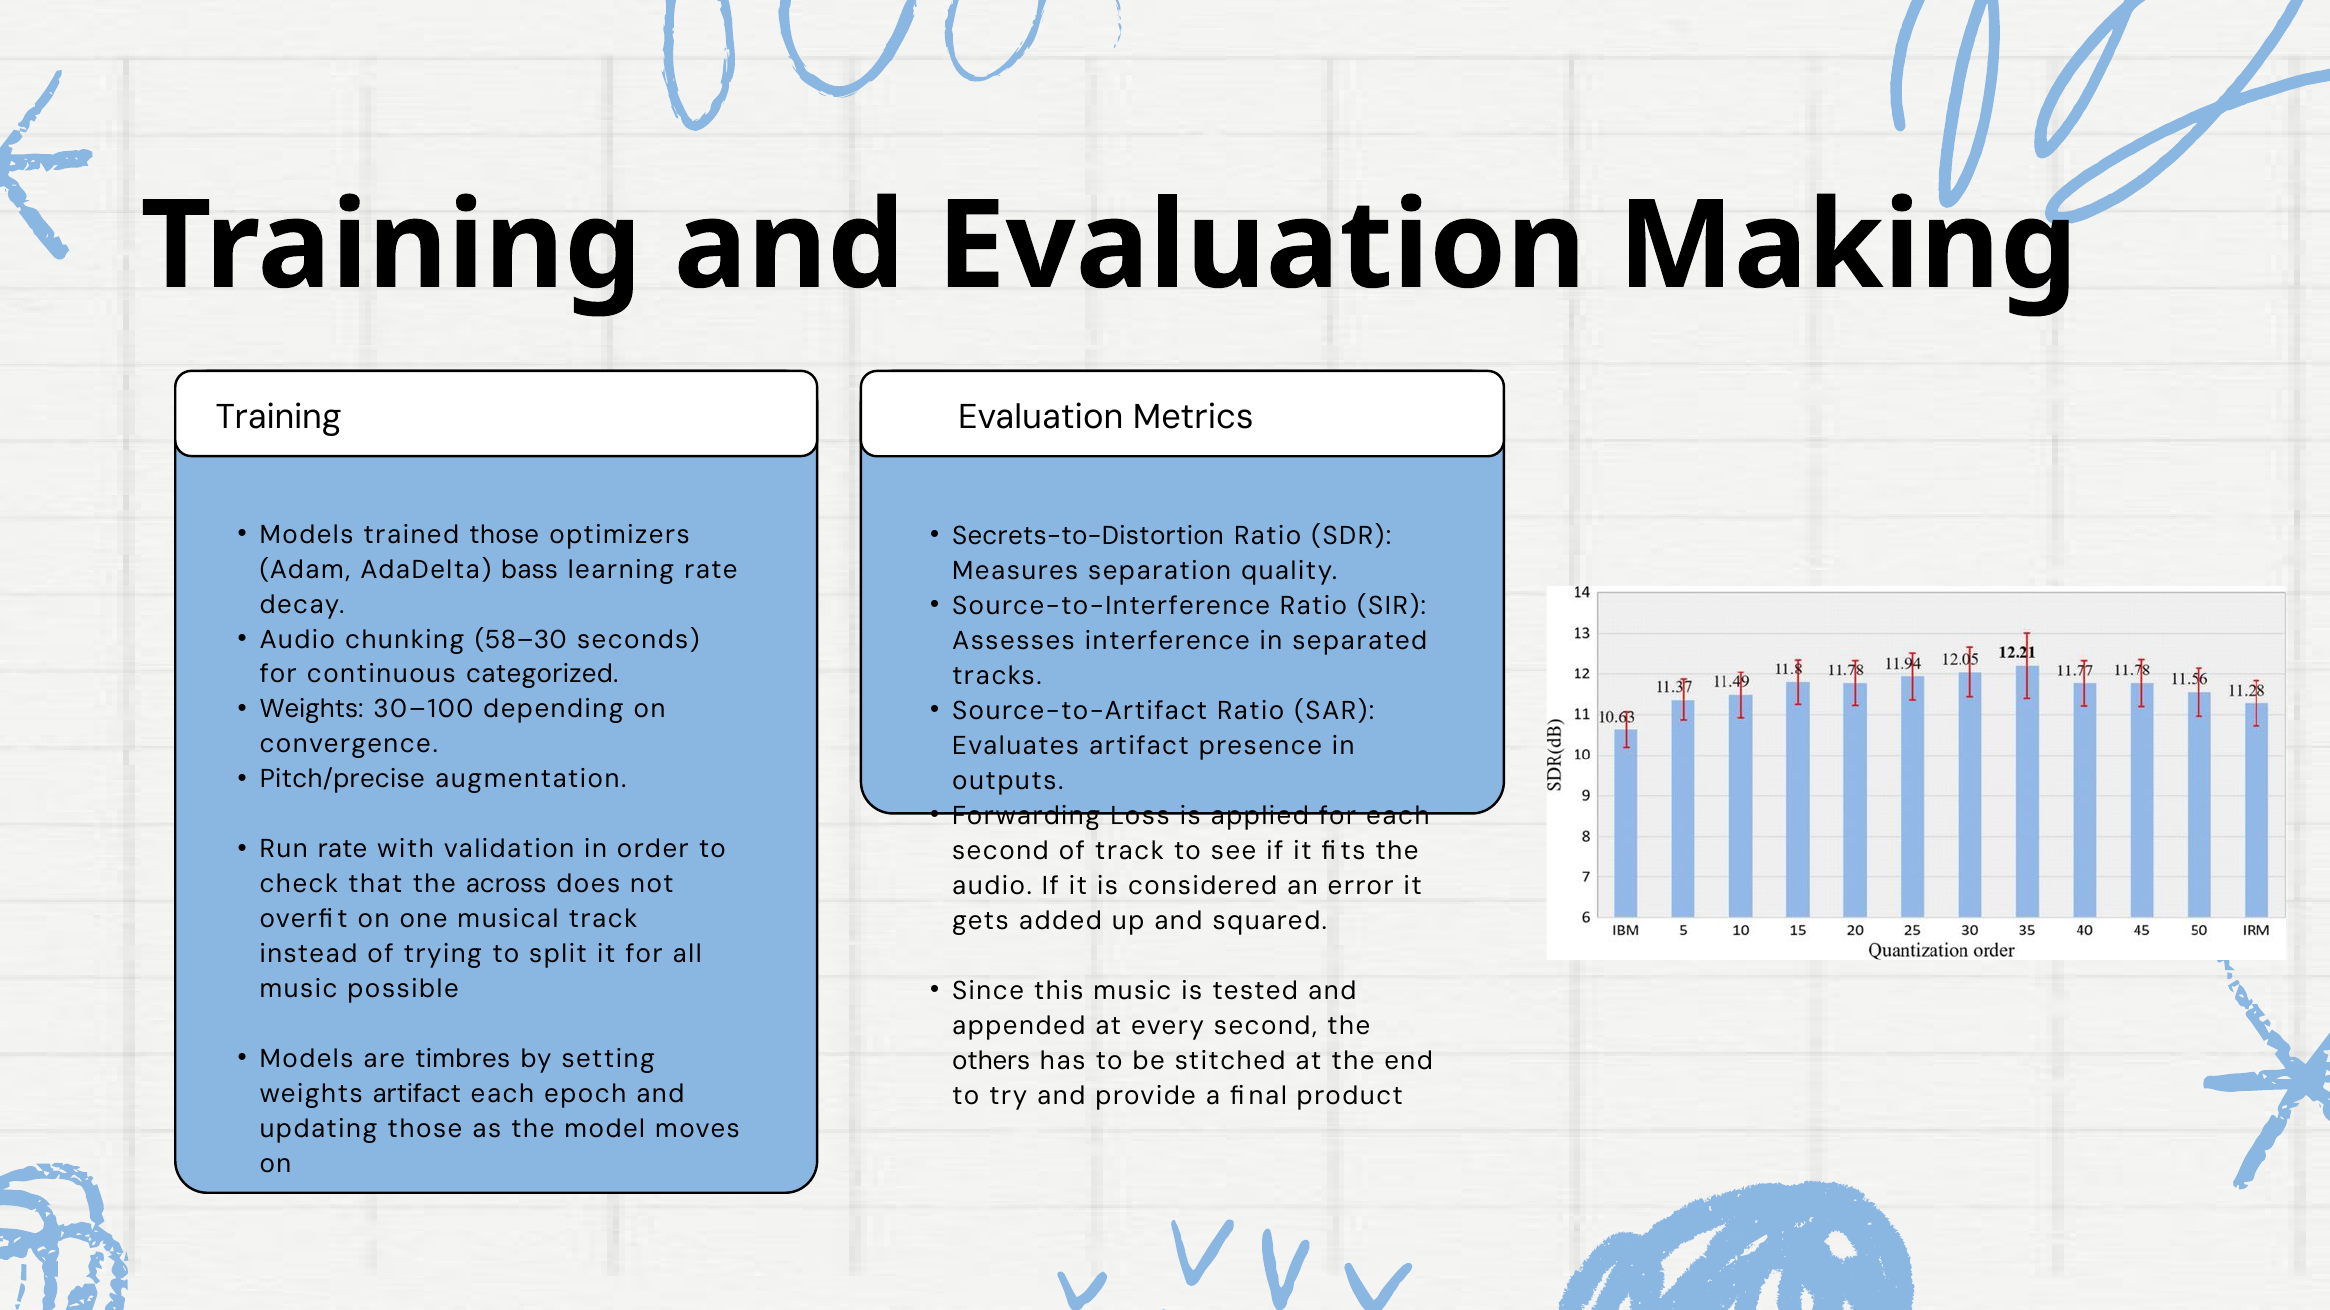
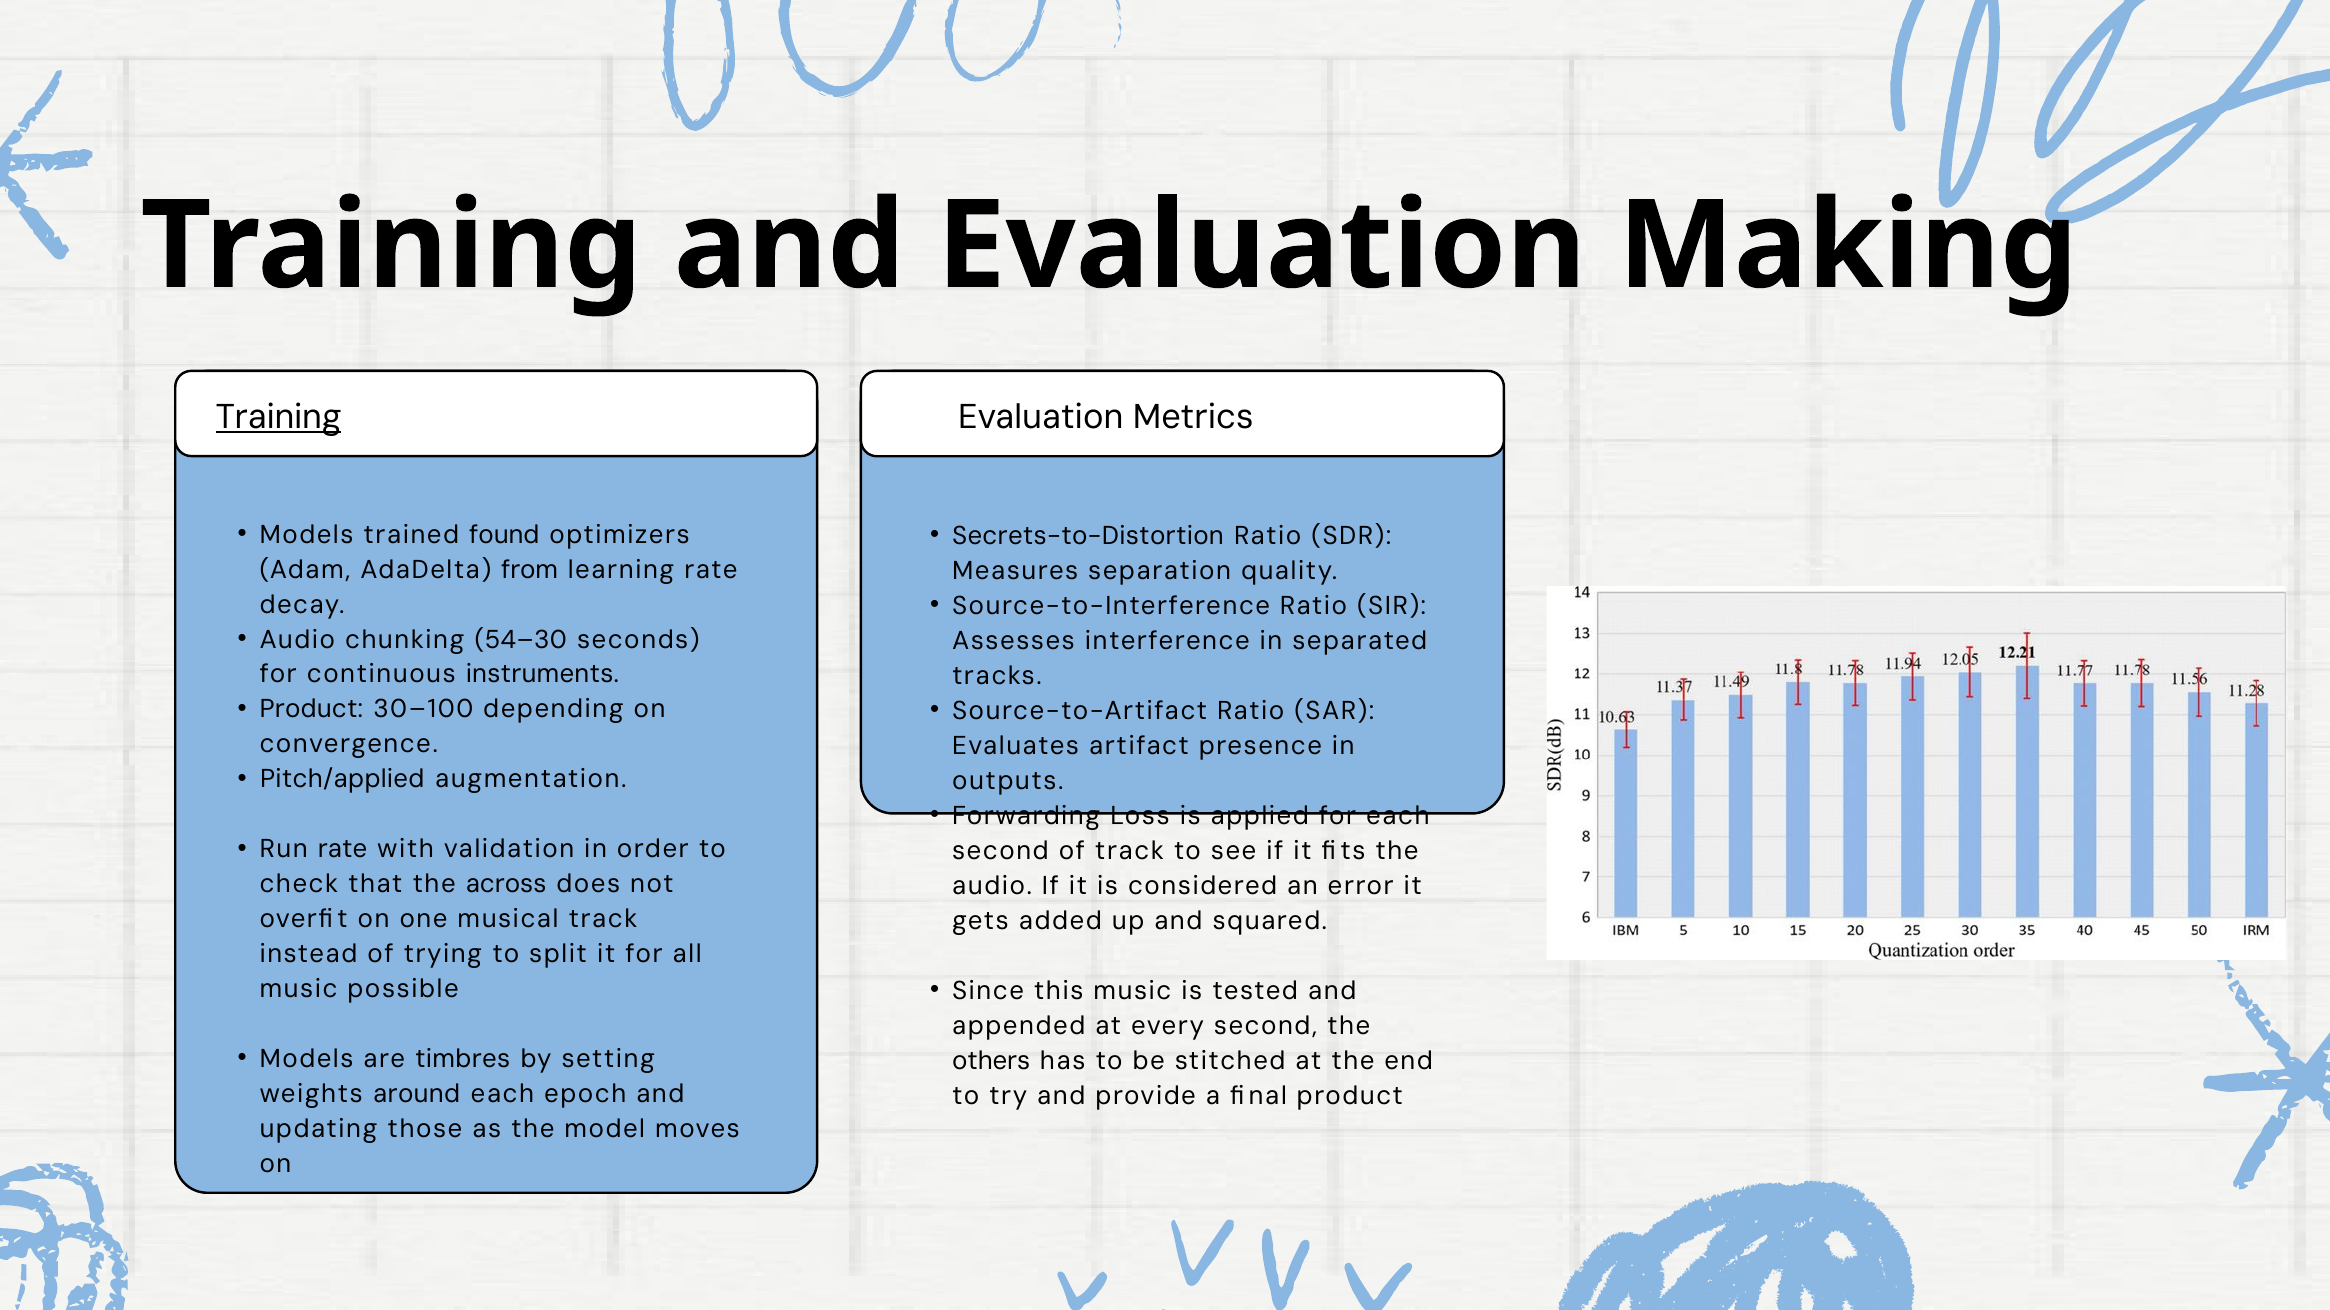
Training at (279, 417) underline: none -> present
trained those: those -> found
bass: bass -> from
58–30: 58–30 -> 54–30
categorized: categorized -> instruments
Weights at (312, 710): Weights -> Product
Pitch/precise: Pitch/precise -> Pitch/applied
weights artifact: artifact -> around
